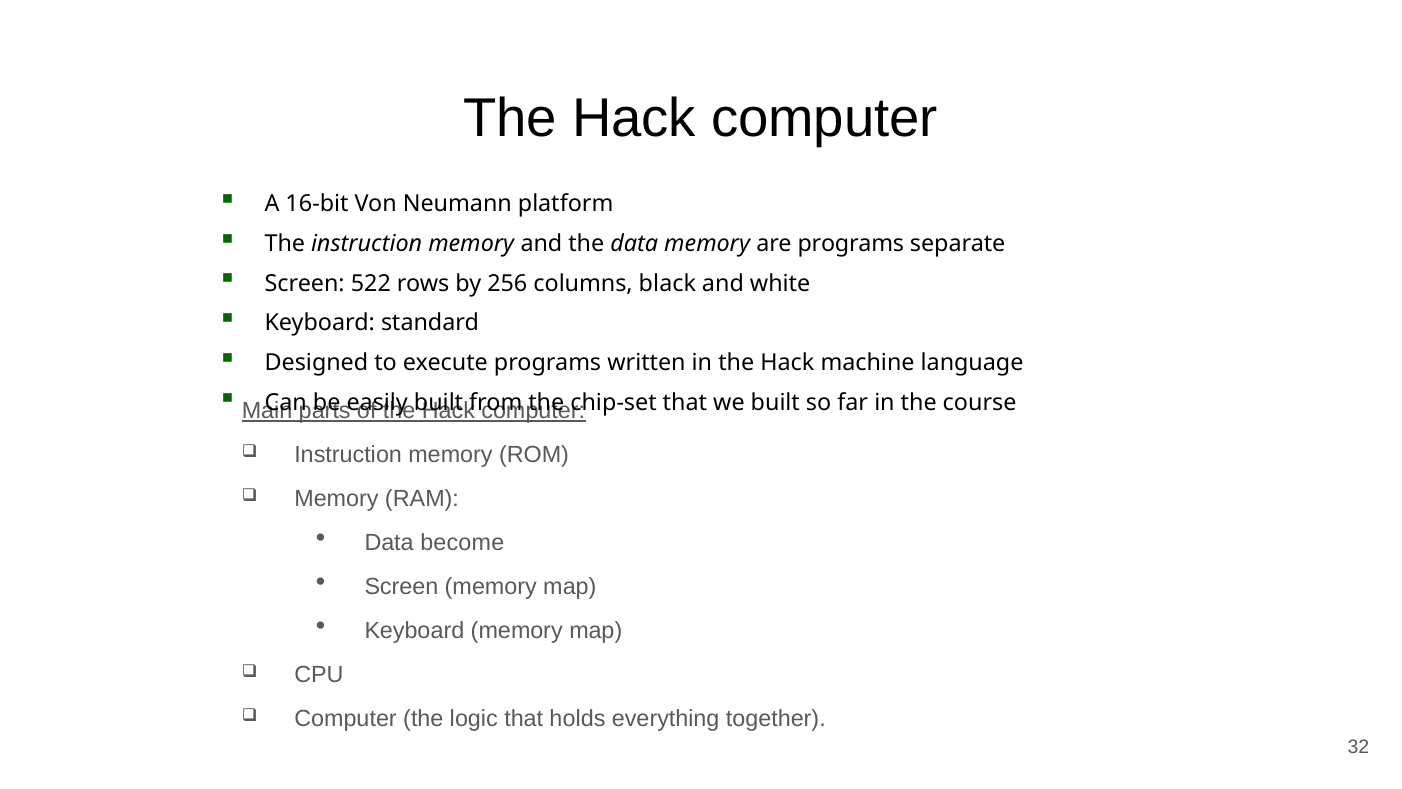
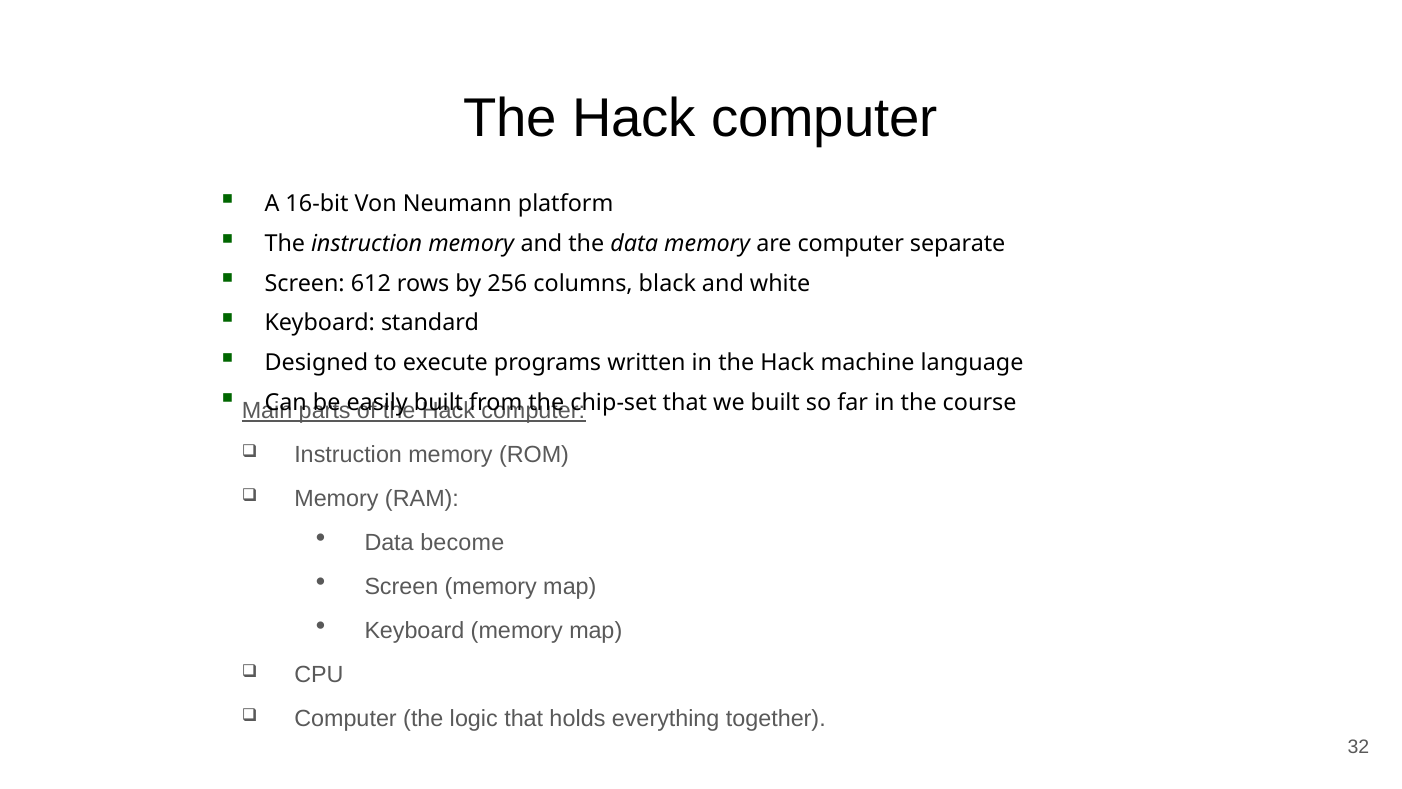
are programs: programs -> computer
522: 522 -> 612
